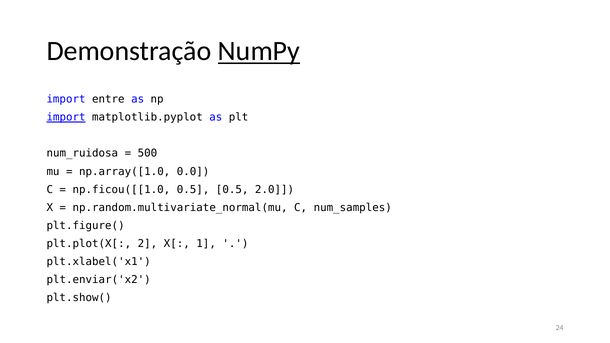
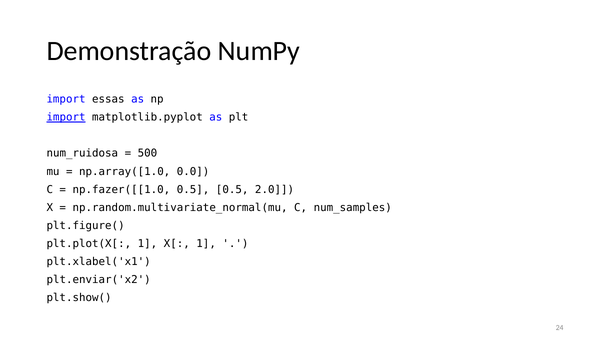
NumPy underline: present -> none
entre: entre -> essas
np.ficou([[1.0: np.ficou([[1.0 -> np.fazer([[1.0
plt.plot(X[ 2: 2 -> 1
